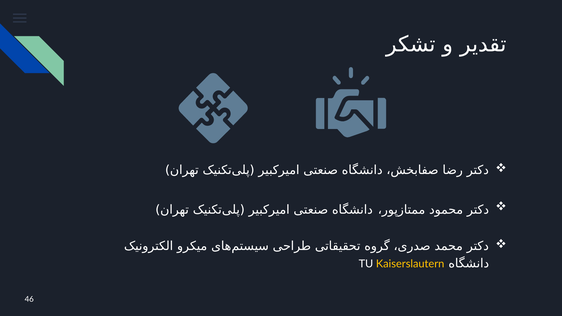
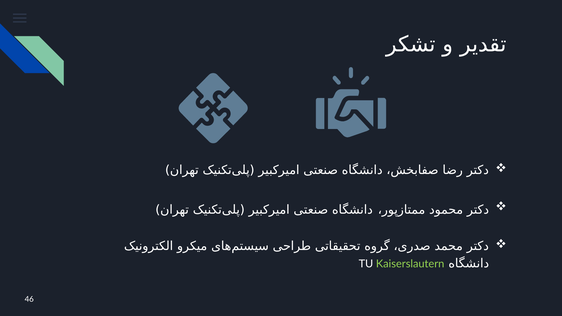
Kaiserslautern colour: yellow -> light green
